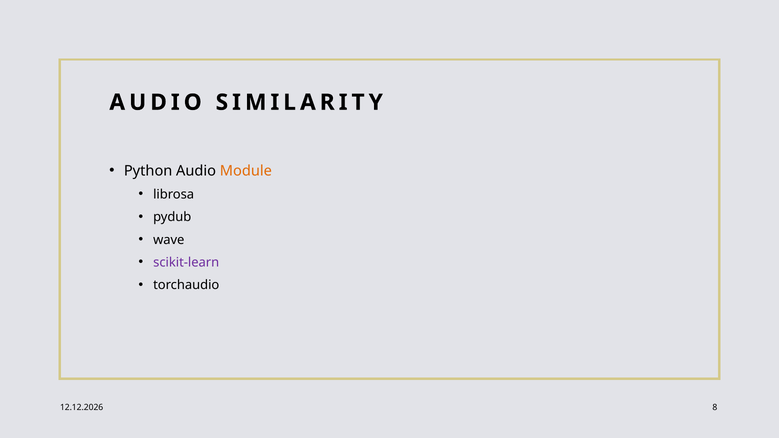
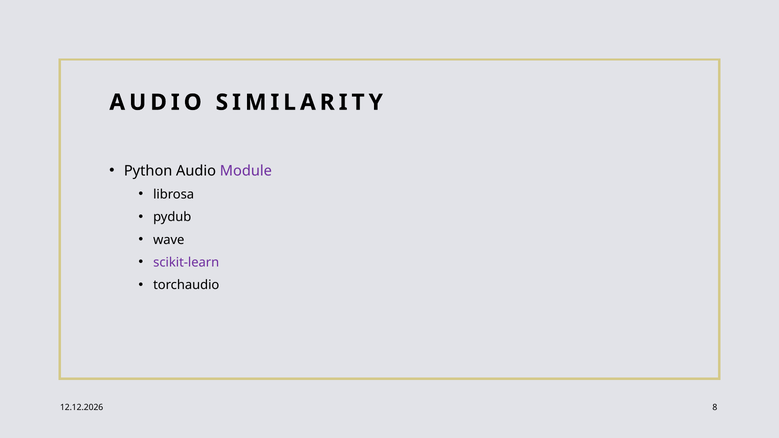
Module colour: orange -> purple
